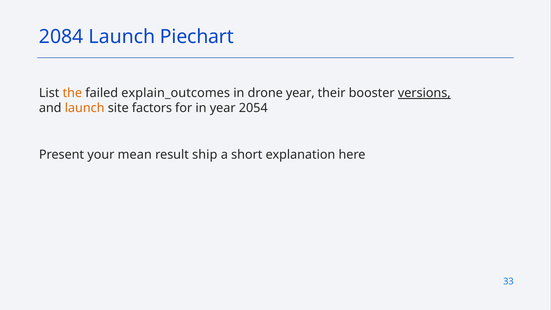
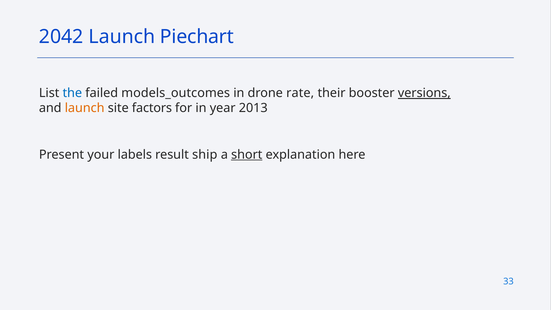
2084: 2084 -> 2042
the colour: orange -> blue
explain_outcomes: explain_outcomes -> models_outcomes
drone year: year -> rate
2054: 2054 -> 2013
mean: mean -> labels
short underline: none -> present
